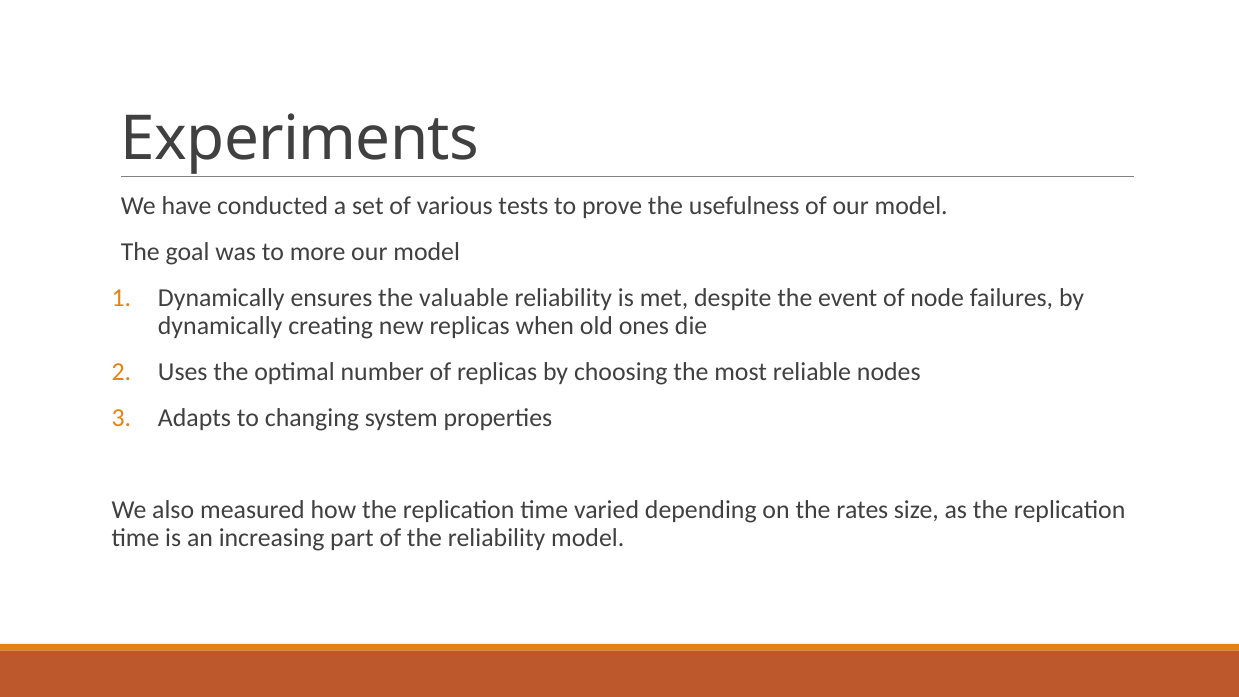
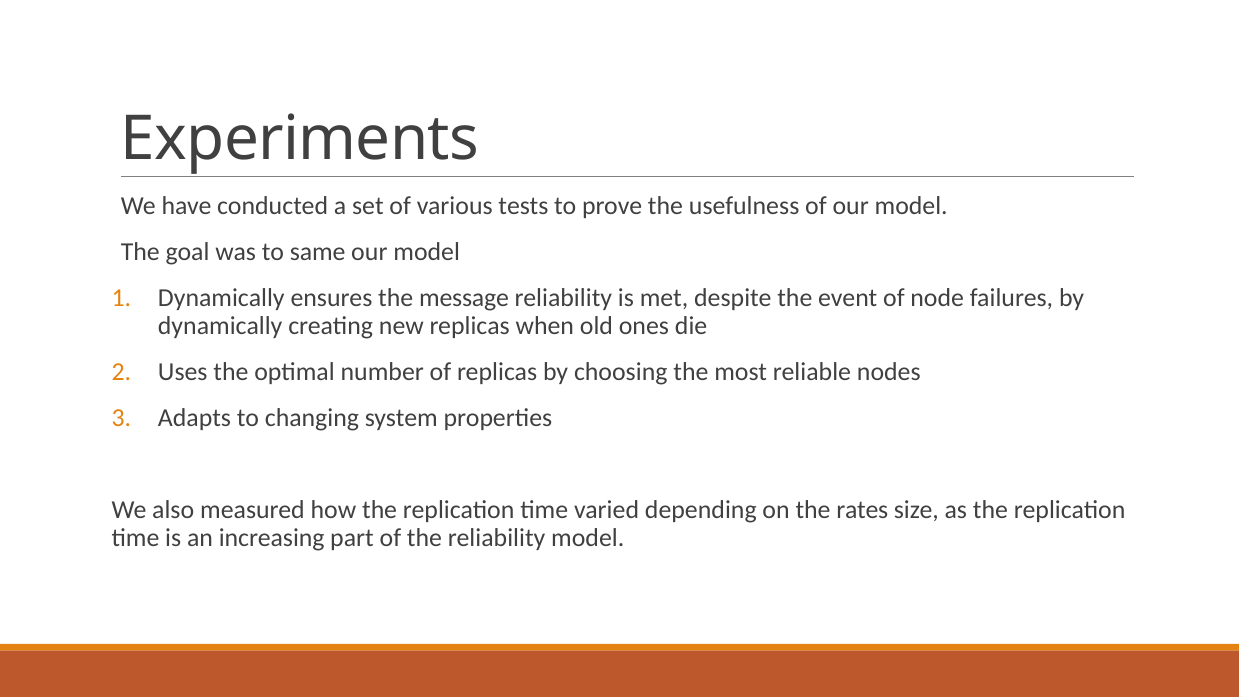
more: more -> same
valuable: valuable -> message
